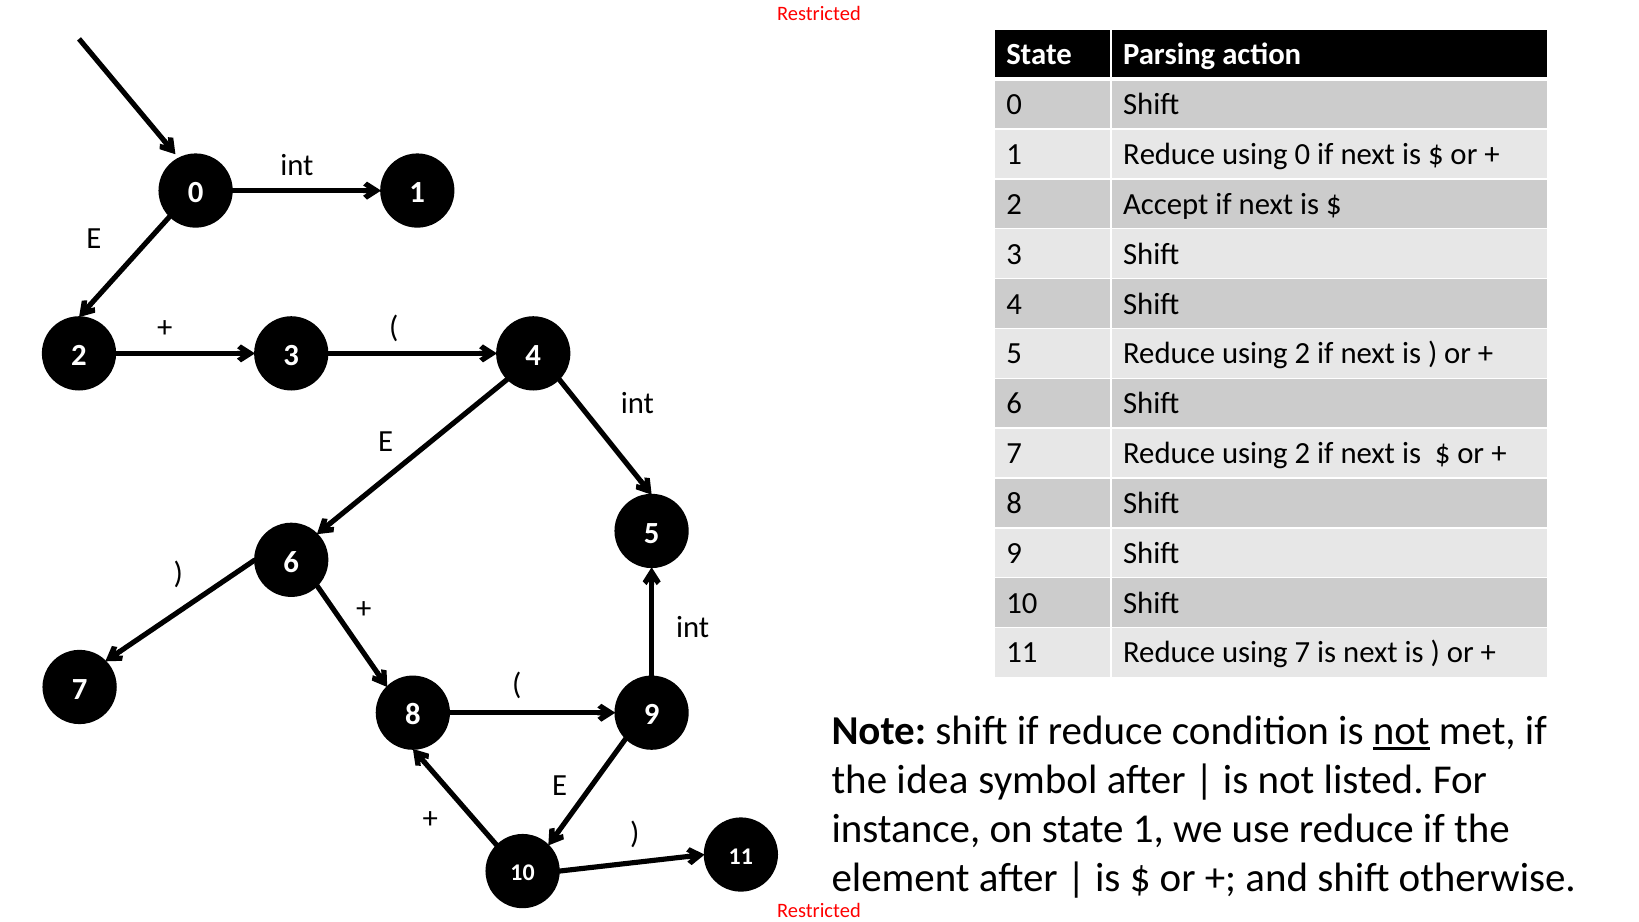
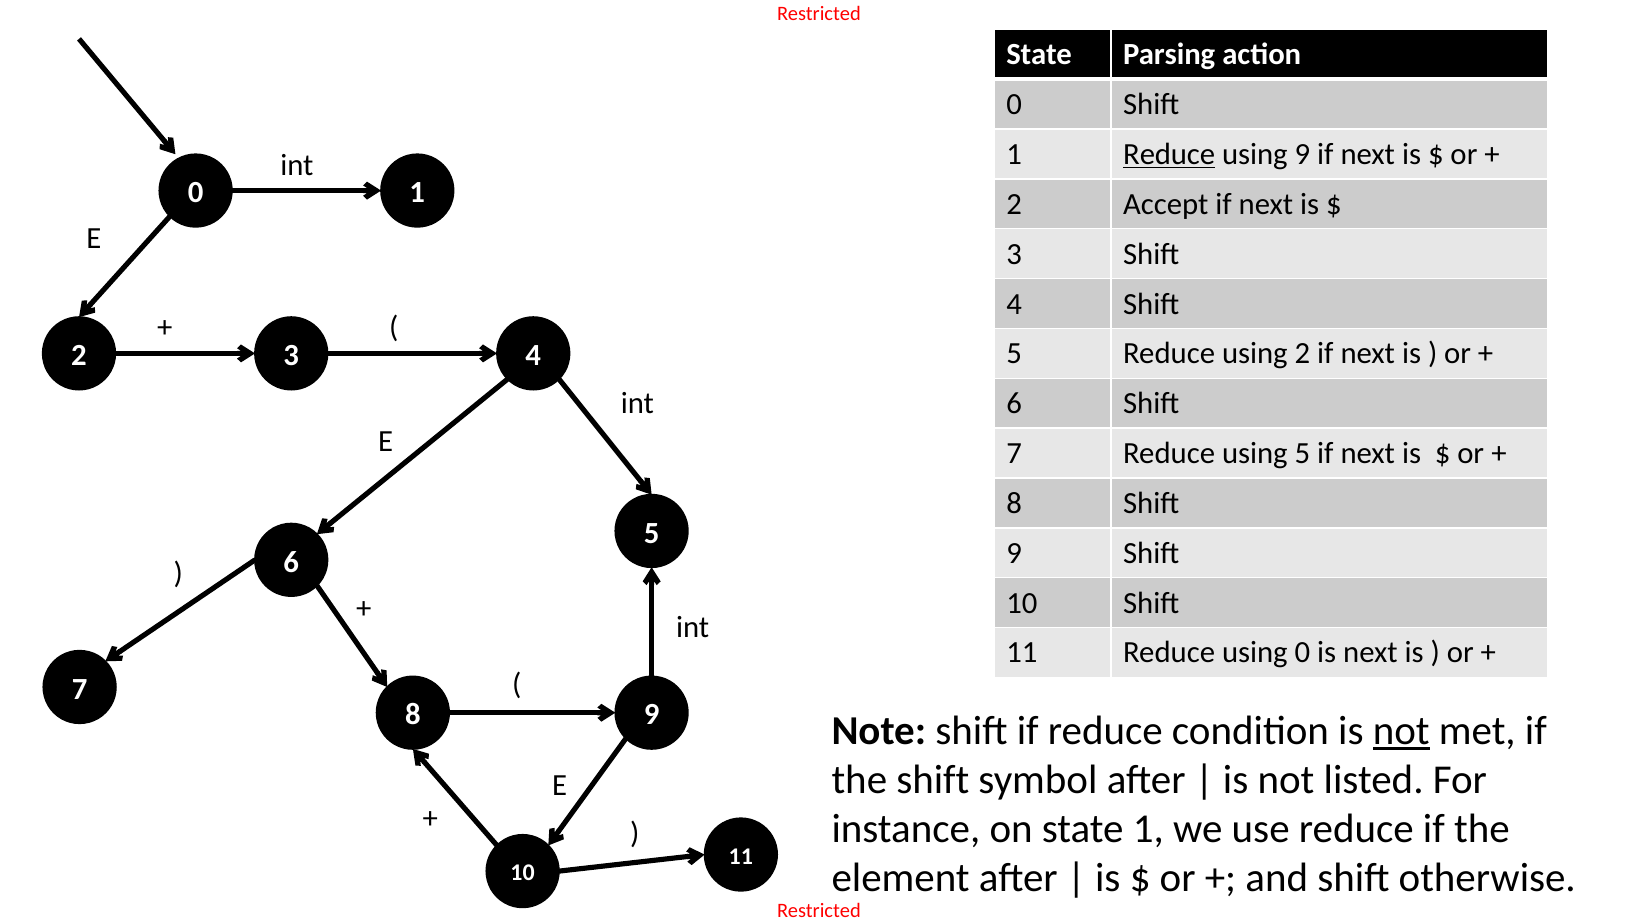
Reduce at (1169, 154) underline: none -> present
using 0: 0 -> 9
7 Reduce using 2: 2 -> 5
using 7: 7 -> 0
the idea: idea -> shift
